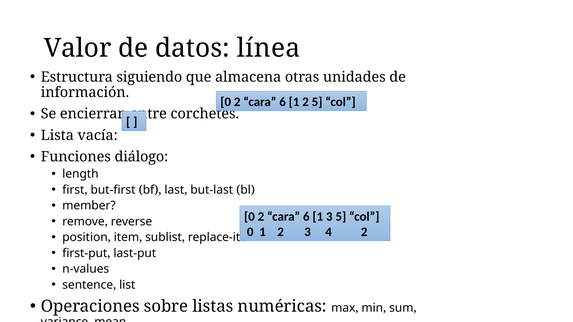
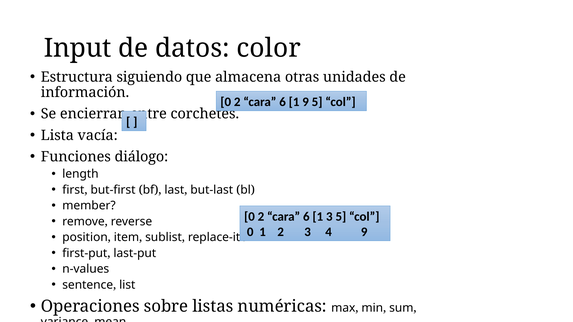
Valor: Valor -> Input
línea: línea -> color
6 1 2: 2 -> 9
4 2: 2 -> 9
